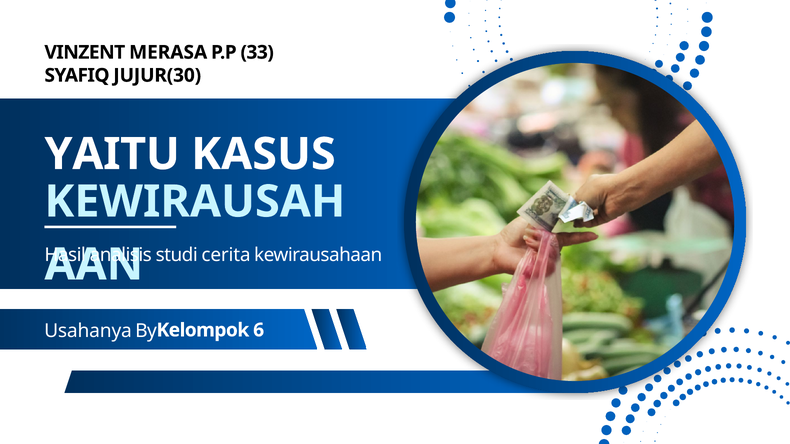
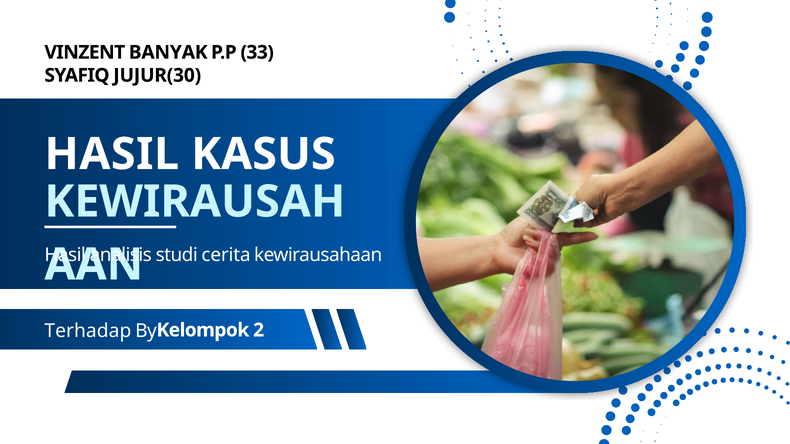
MERASA: MERASA -> BANYAK
YAITU at (112, 154): YAITU -> HASIL
Usahanya: Usahanya -> Terhadap
6: 6 -> 2
